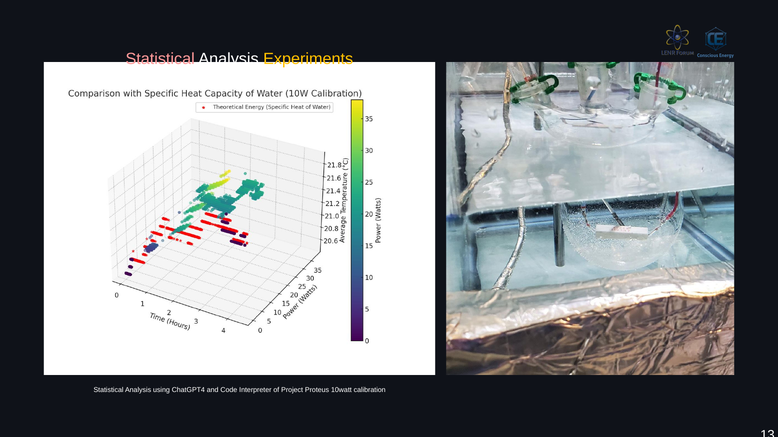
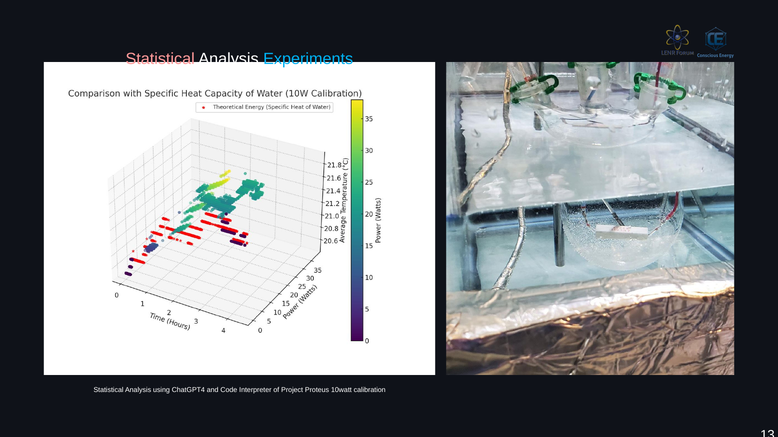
Experiments colour: yellow -> light blue
